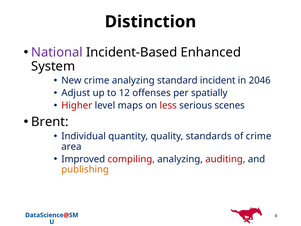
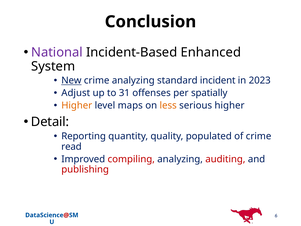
Distinction: Distinction -> Conclusion
New underline: none -> present
2046: 2046 -> 2023
12: 12 -> 31
Higher at (77, 105) colour: red -> orange
less colour: red -> orange
serious scenes: scenes -> higher
Brent: Brent -> Detail
Individual: Individual -> Reporting
standards: standards -> populated
area: area -> read
publishing colour: orange -> red
